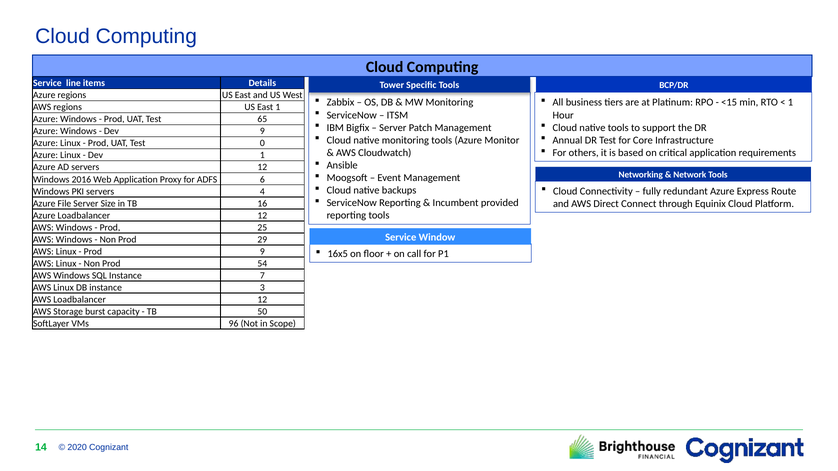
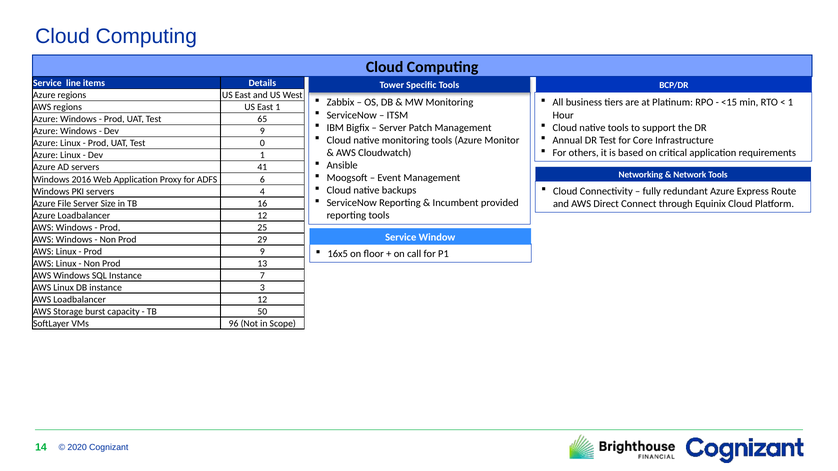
servers 12: 12 -> 41
54: 54 -> 13
